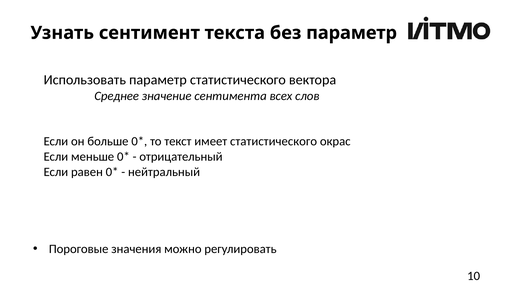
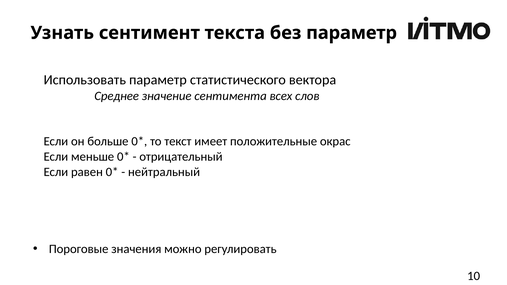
имеет статистического: статистического -> положительные
